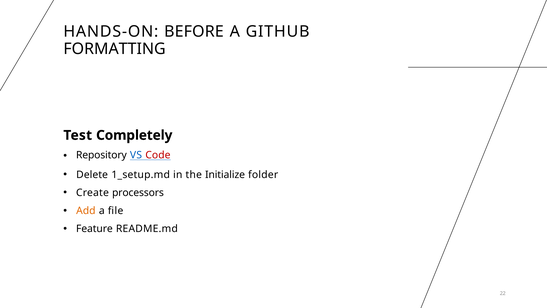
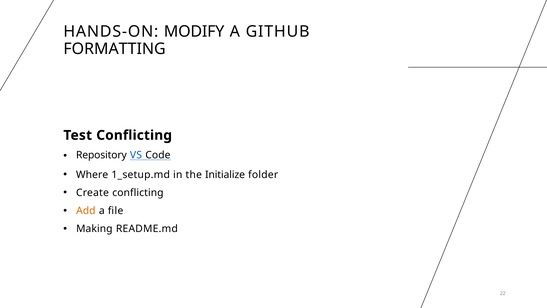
BEFORE: BEFORE -> MODIFY
Test Completely: Completely -> Conflicting
Code colour: red -> black
Delete: Delete -> Where
Create processors: processors -> conflicting
Feature: Feature -> Making
